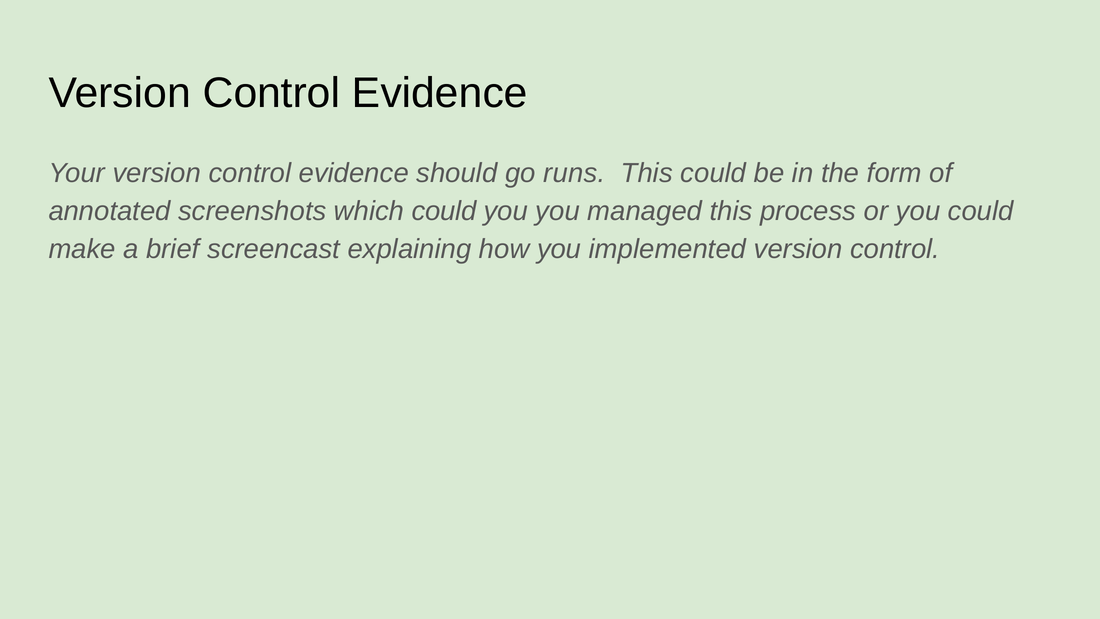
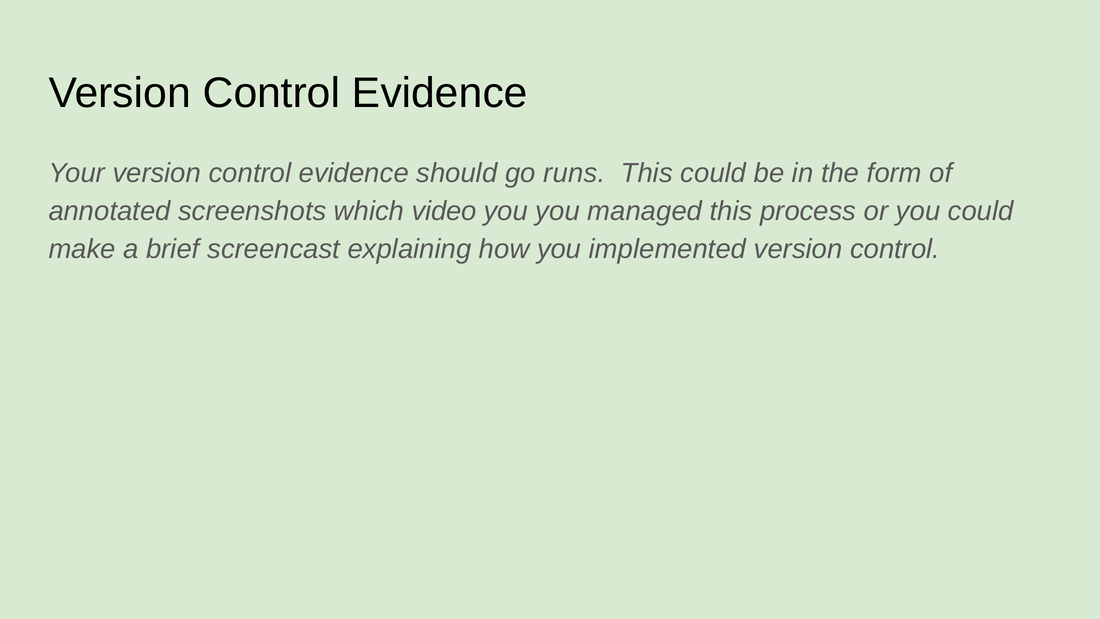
which could: could -> video
